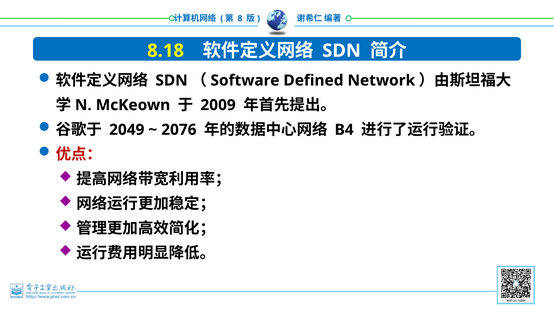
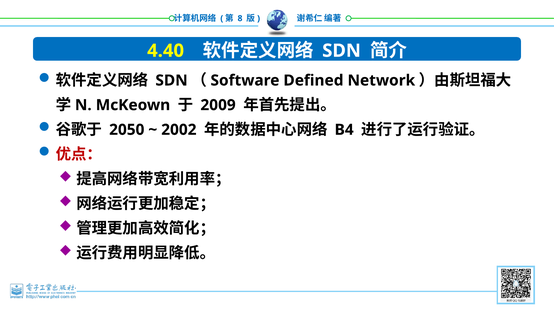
8.18: 8.18 -> 4.40
2049: 2049 -> 2050
2076: 2076 -> 2002
